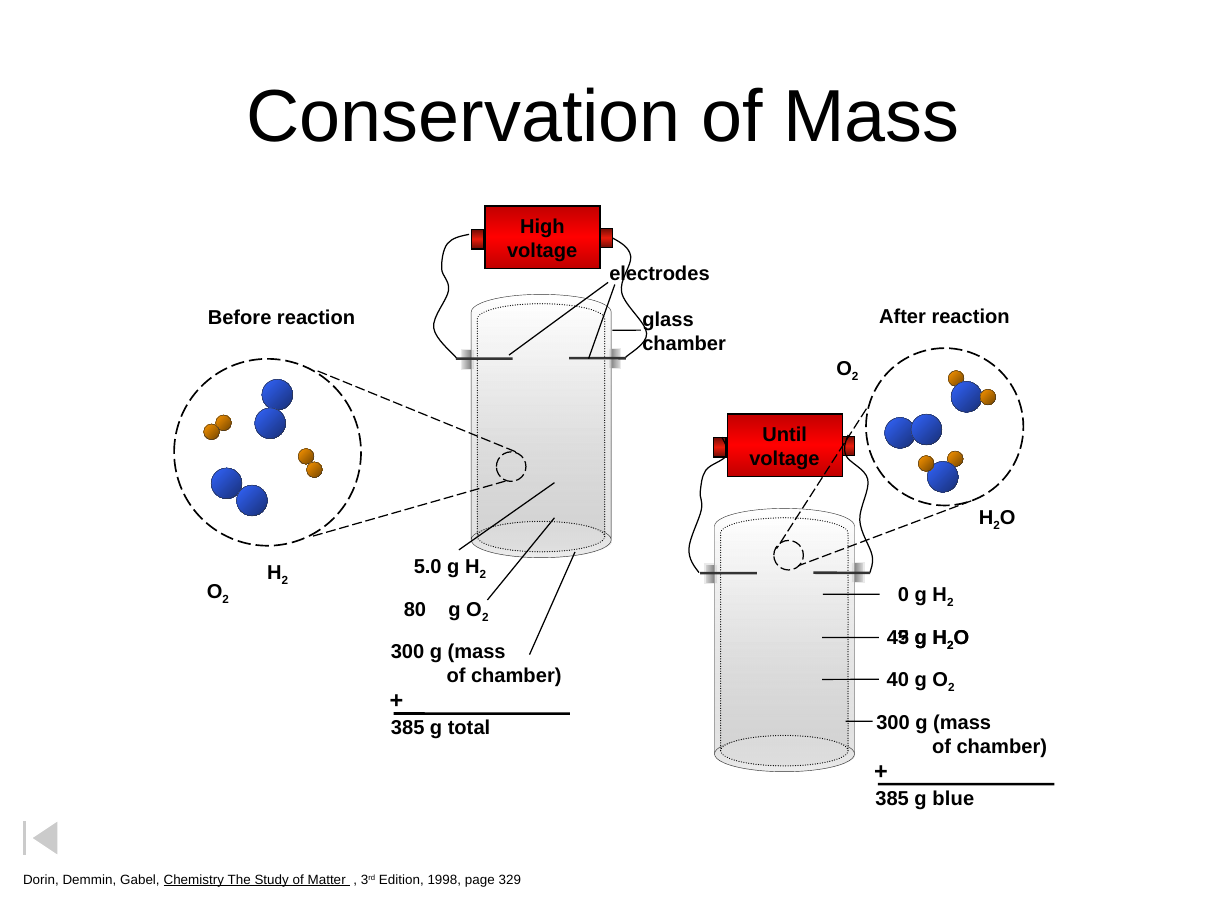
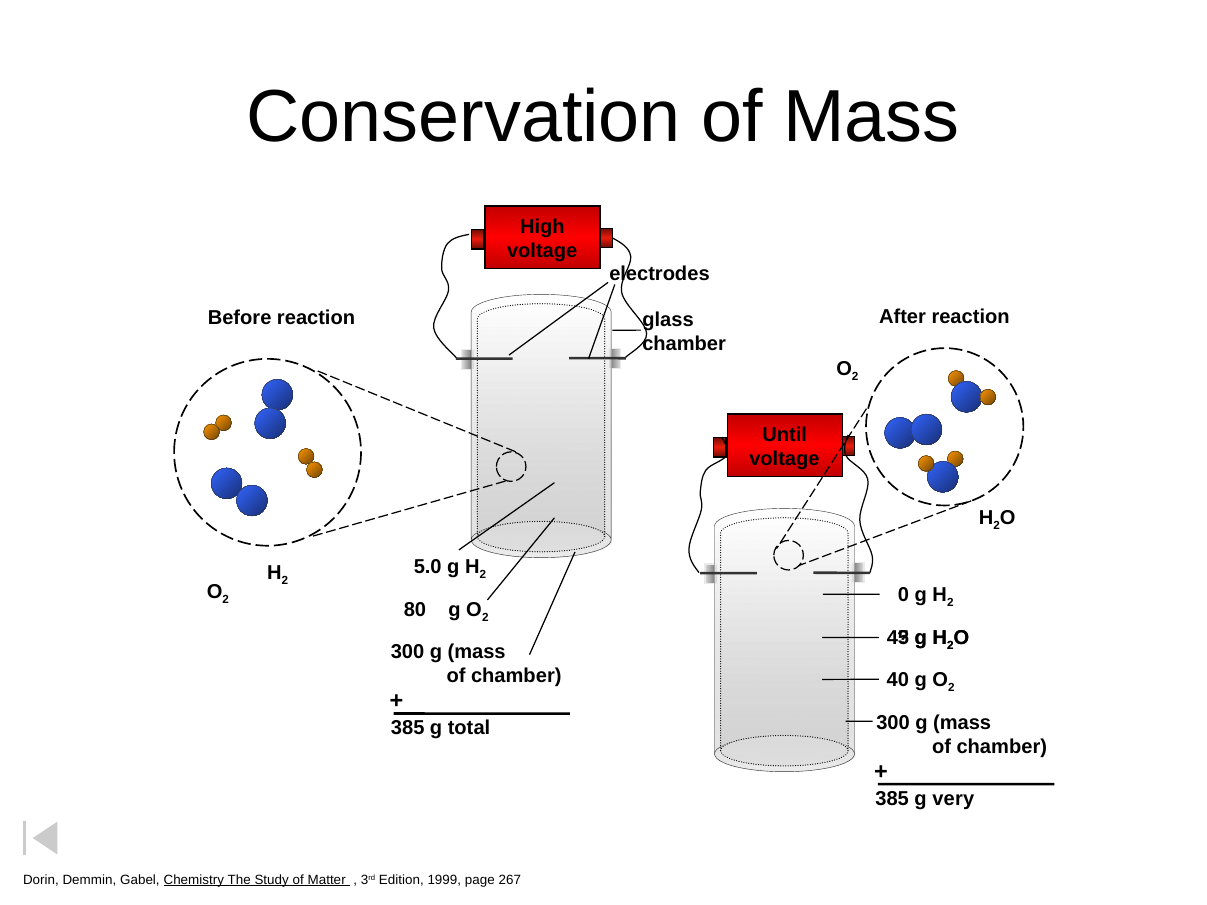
blue: blue -> very
1998: 1998 -> 1999
329: 329 -> 267
